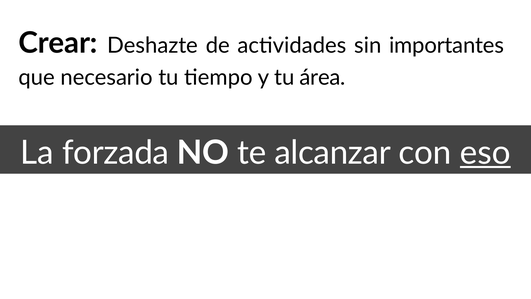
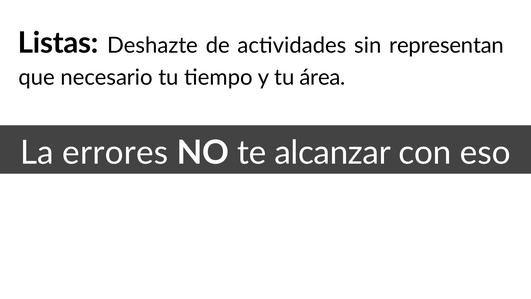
Crear: Crear -> Listas
importantes: importantes -> representan
forzada: forzada -> errores
eso underline: present -> none
